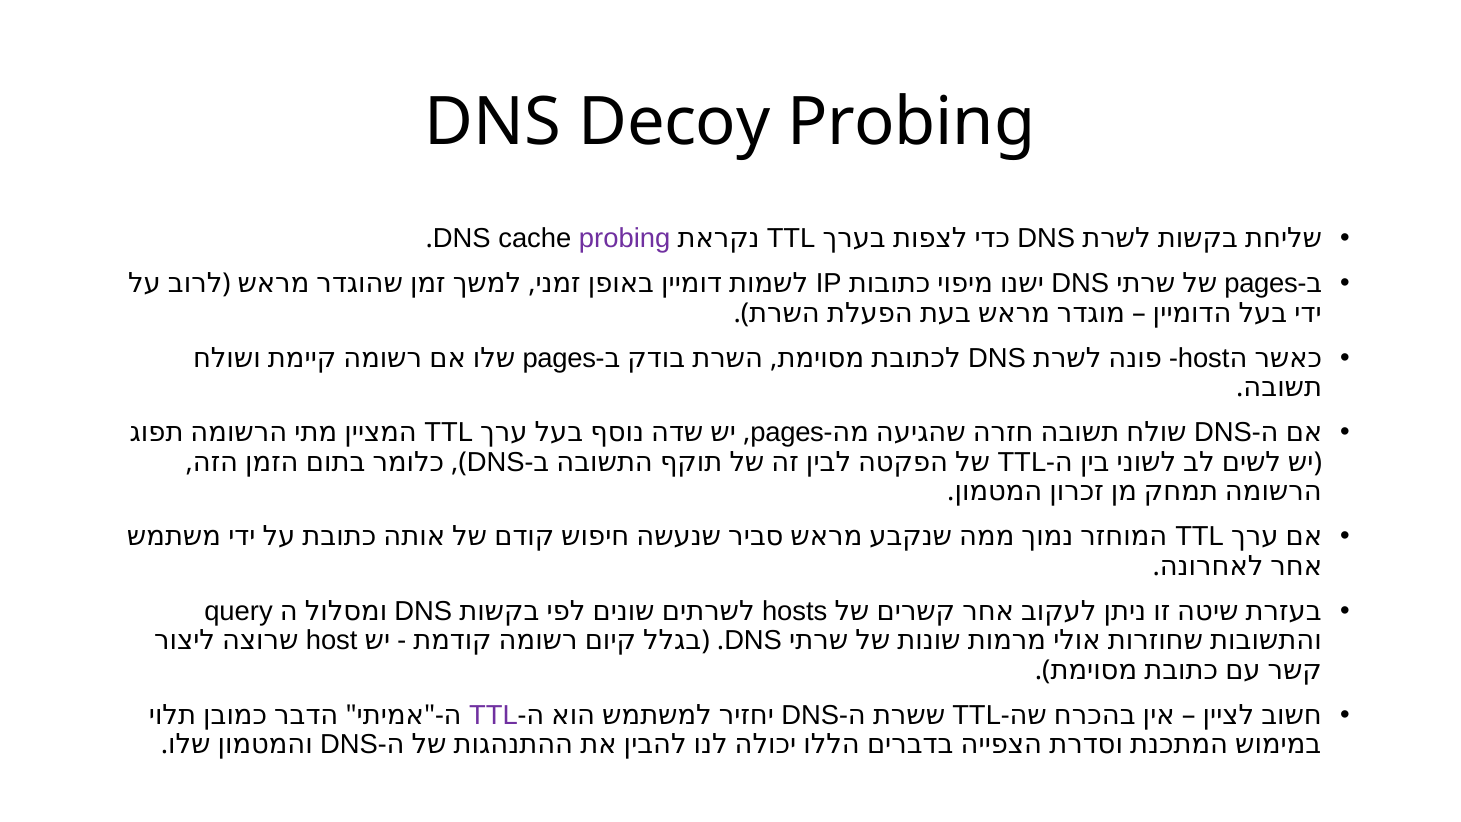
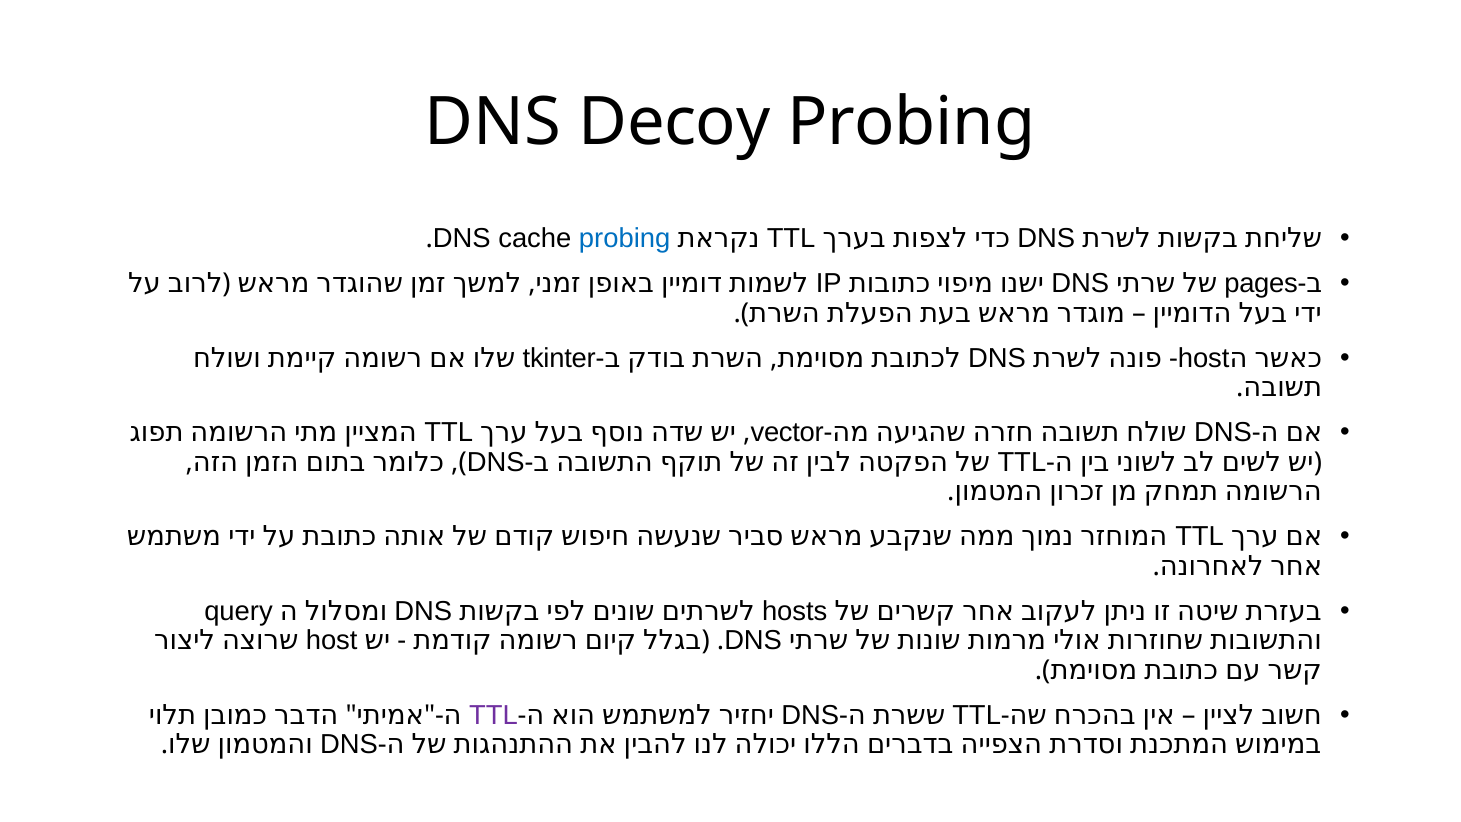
probing at (625, 239) colour: purple -> blue
pages at (559, 358): pages -> tkinter
pages at (787, 433): pages -> vector
